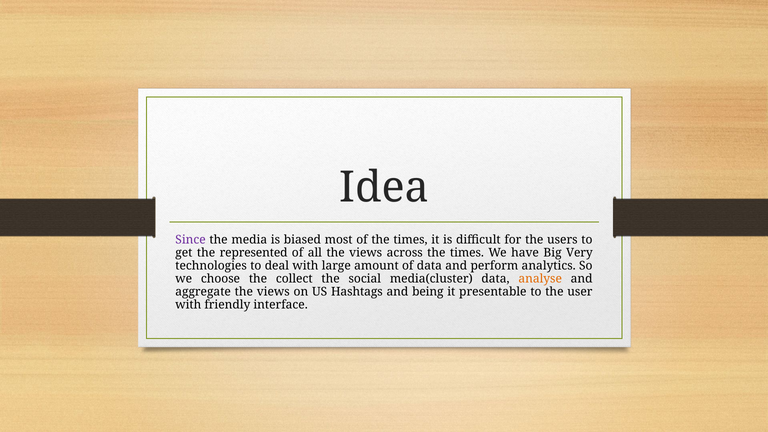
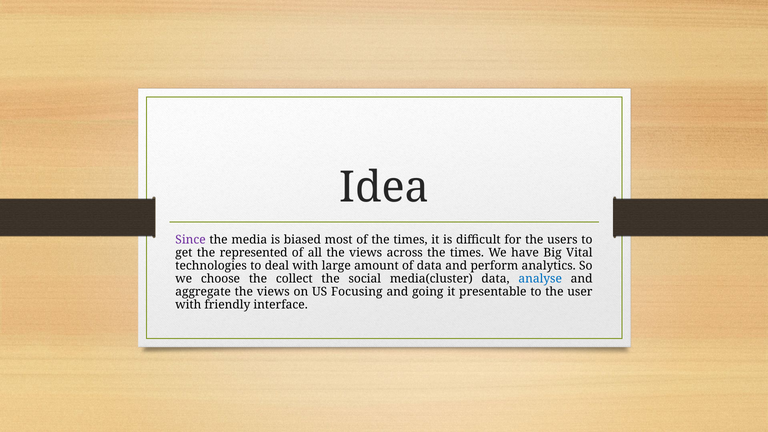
Very: Very -> Vital
analyse colour: orange -> blue
Hashtags: Hashtags -> Focusing
being: being -> going
